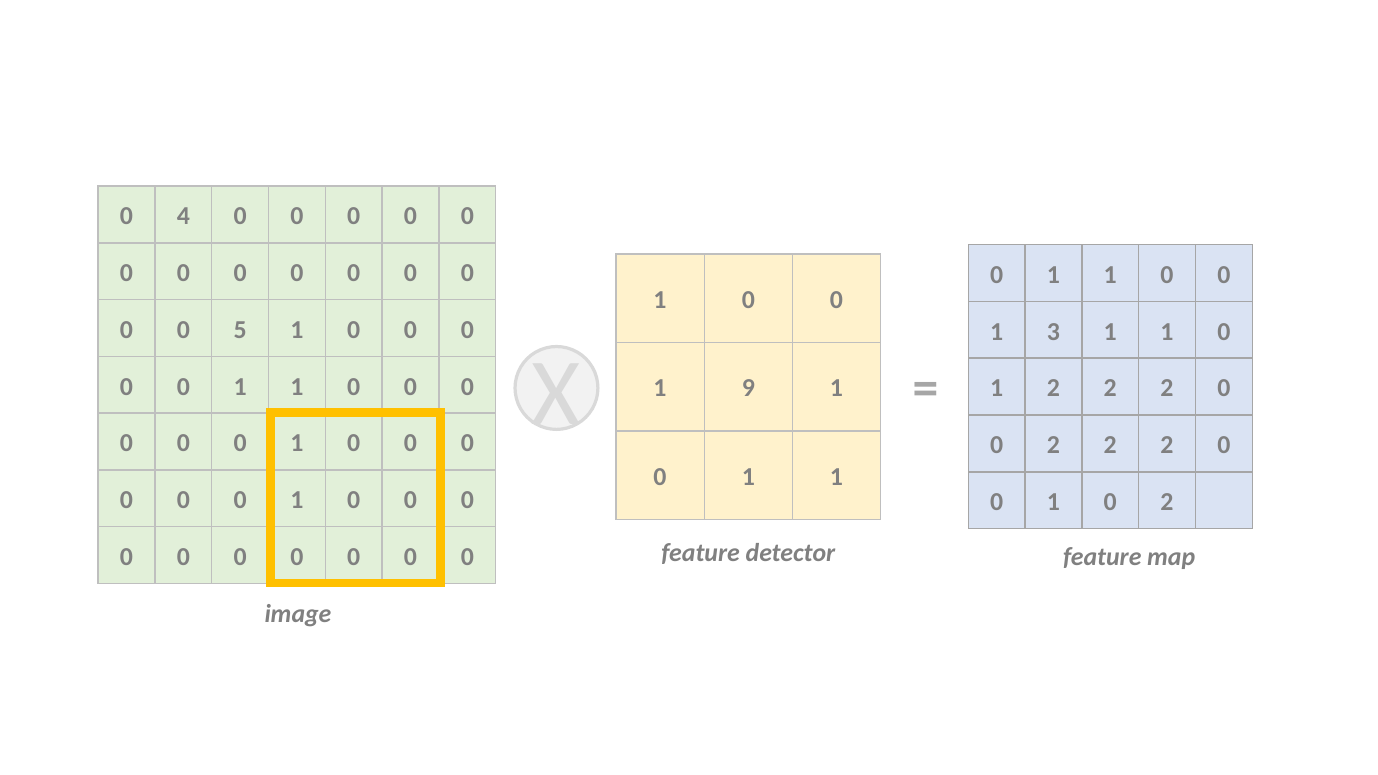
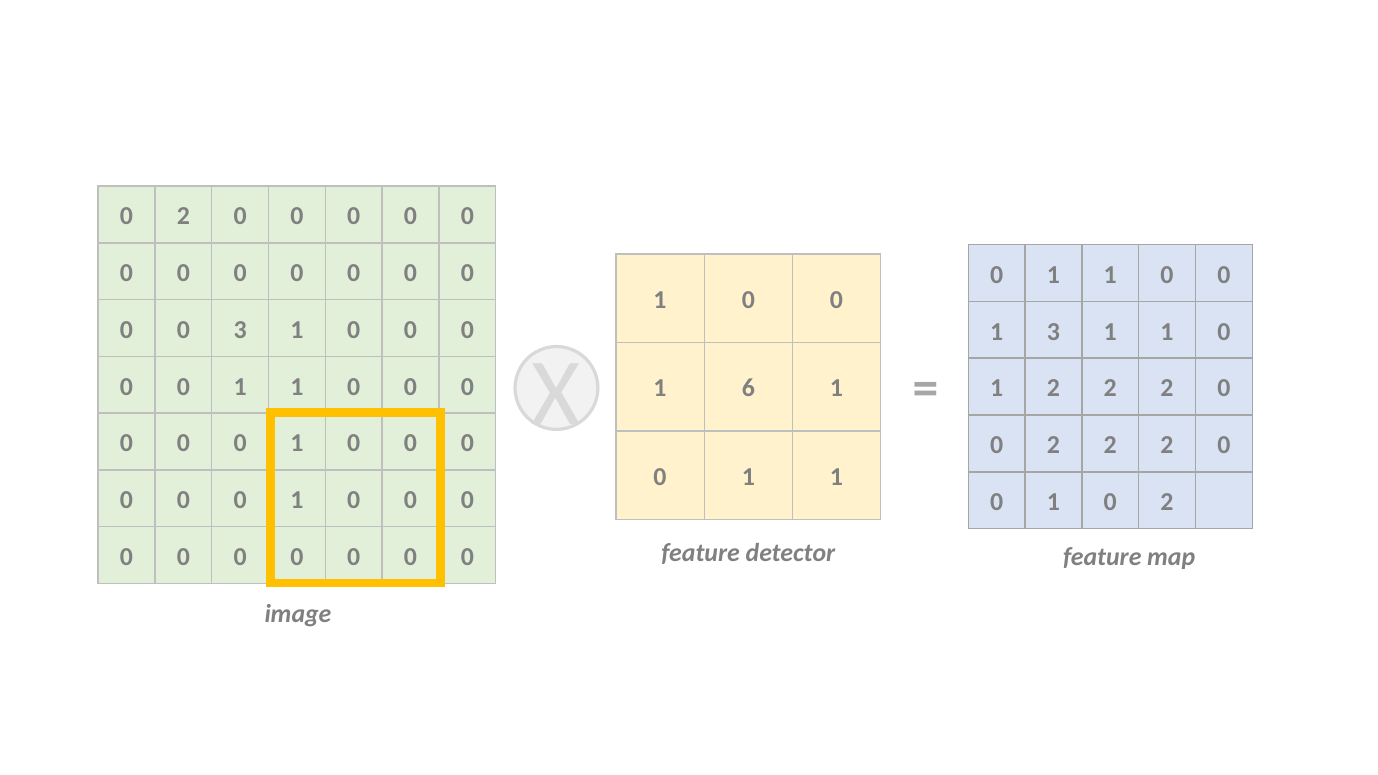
4 at (183, 216): 4 -> 2
0 5: 5 -> 3
9: 9 -> 6
